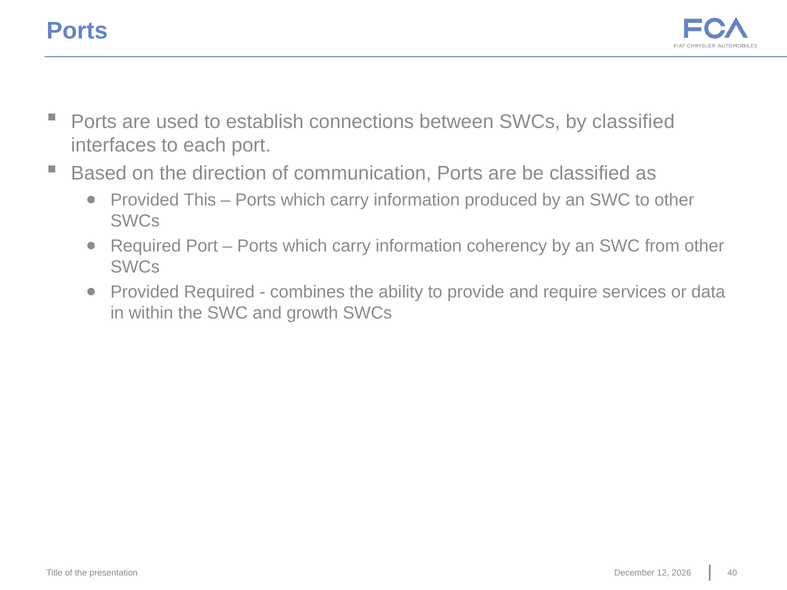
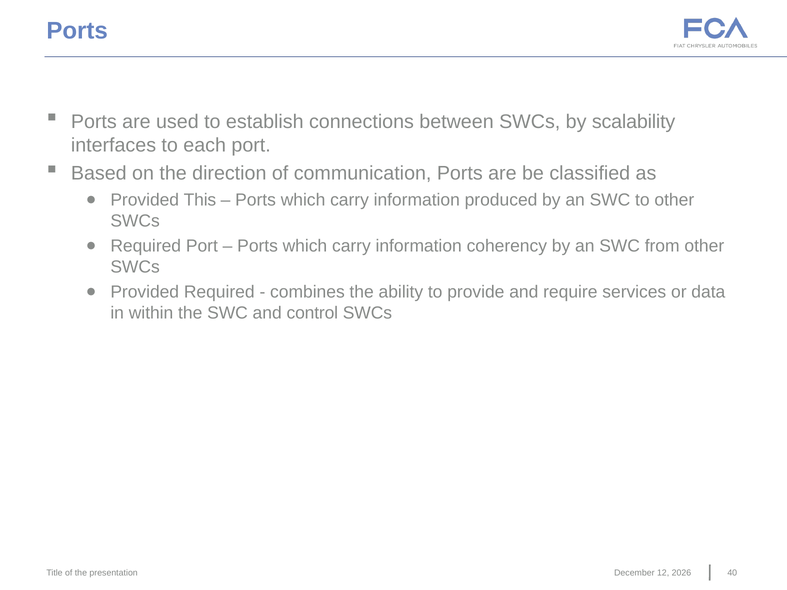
by classified: classified -> scalability
growth: growth -> control
